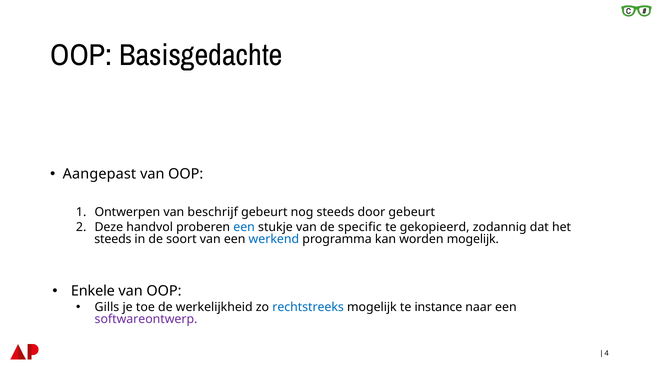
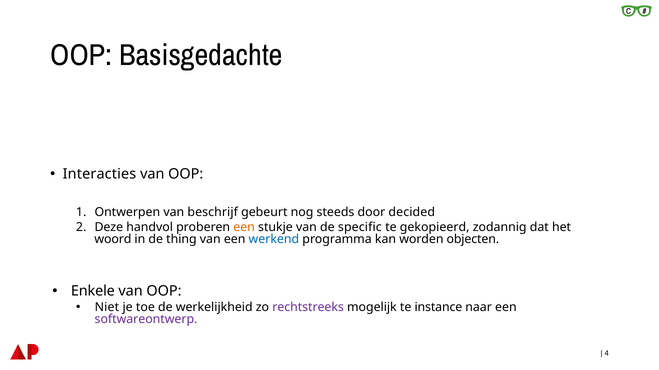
Aangepast: Aangepast -> Interacties
door gebeurt: gebeurt -> decided
een at (244, 228) colour: blue -> orange
steeds at (113, 240): steeds -> woord
soort: soort -> thing
worden mogelijk: mogelijk -> objecten
Gills: Gills -> Niet
rechtstreeks colour: blue -> purple
